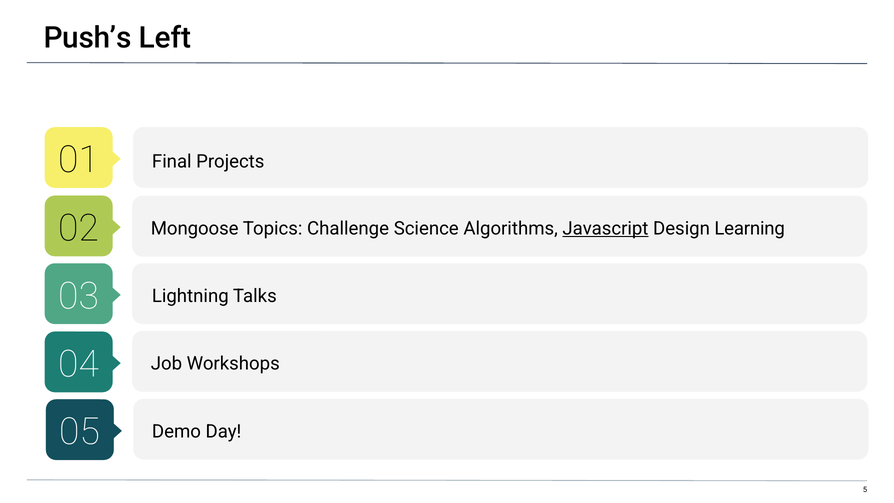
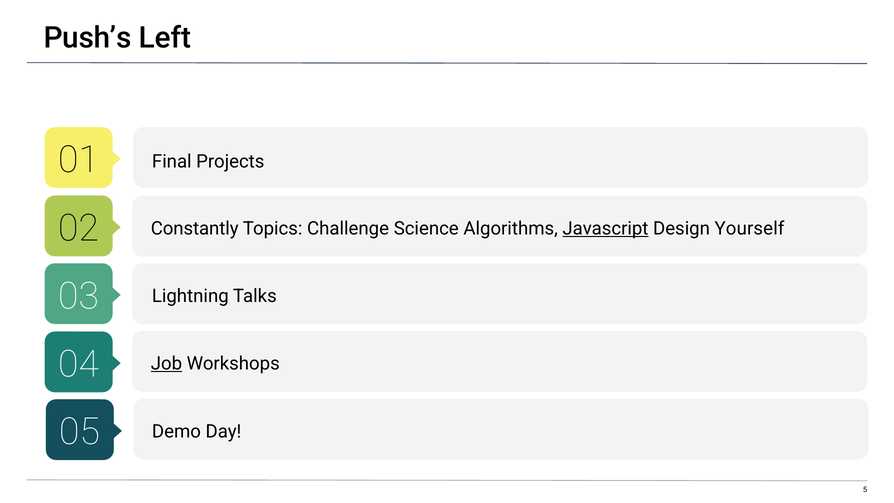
Mongoose: Mongoose -> Constantly
Learning: Learning -> Yourself
Job underline: none -> present
